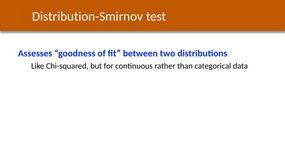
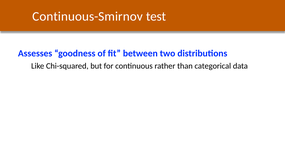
Distribution-Smirnov: Distribution-Smirnov -> Continuous-Smirnov
